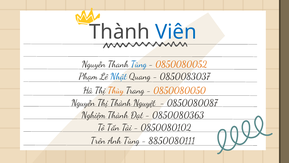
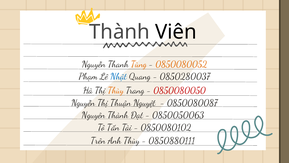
Viên colour: blue -> black
Tùng at (139, 64) colour: blue -> orange
0850083037: 0850083037 -> 0850280037
0850080050 colour: orange -> red
Thị Thành: Thành -> Thuận
Nghiệm: Nghiệm -> Nguyên
0850080363: 0850080363 -> 0850050063
Anh Tùng: Tùng -> Thùy
8850080111: 8850080111 -> 0850880111
